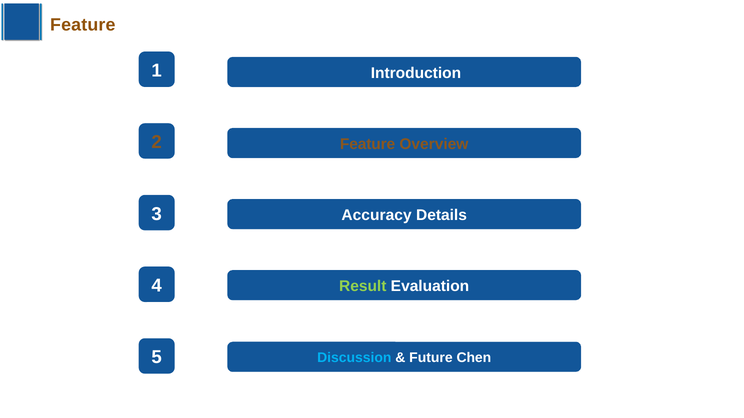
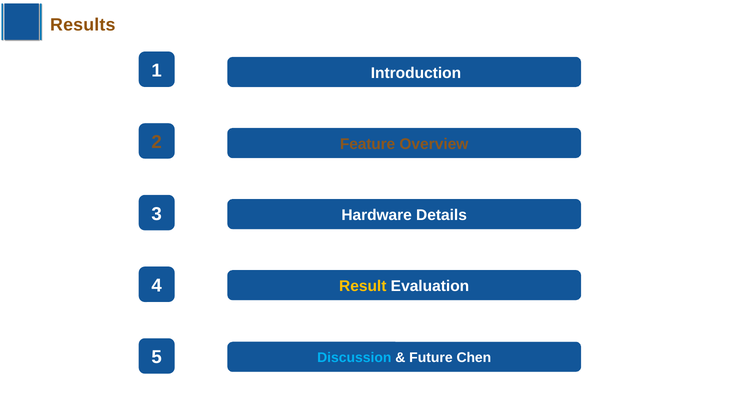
Feature at (83, 25): Feature -> Results
Accuracy: Accuracy -> Hardware
Result colour: light green -> yellow
